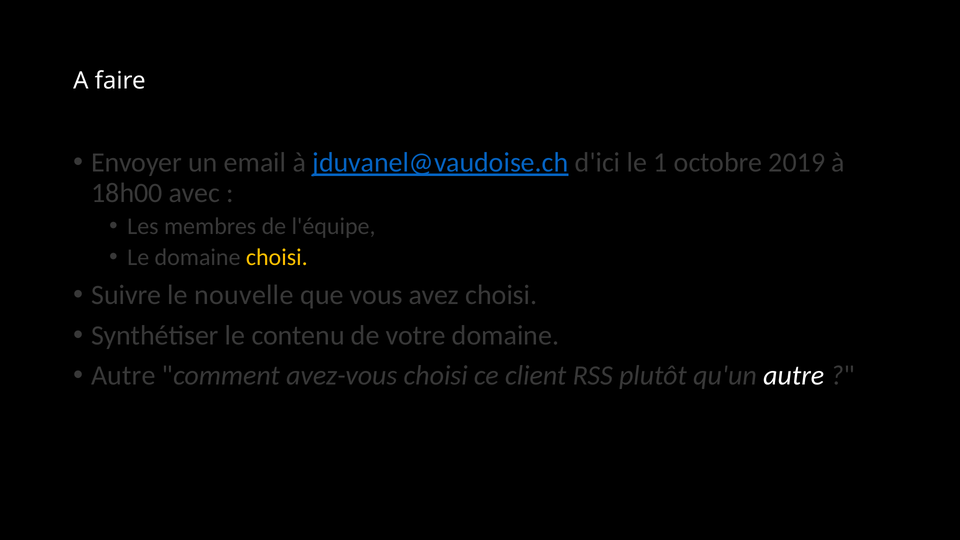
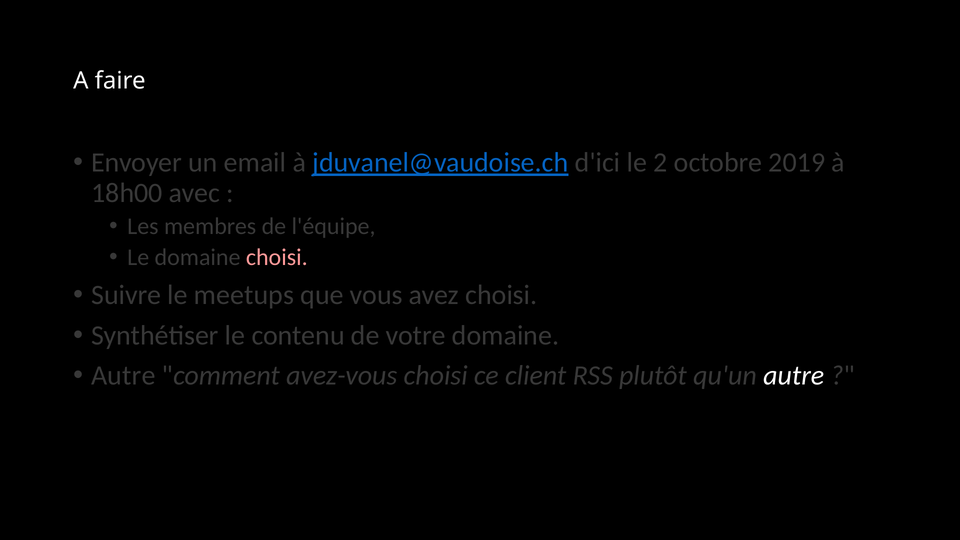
1: 1 -> 2
choisi at (277, 257) colour: yellow -> pink
nouvelle: nouvelle -> meetups
